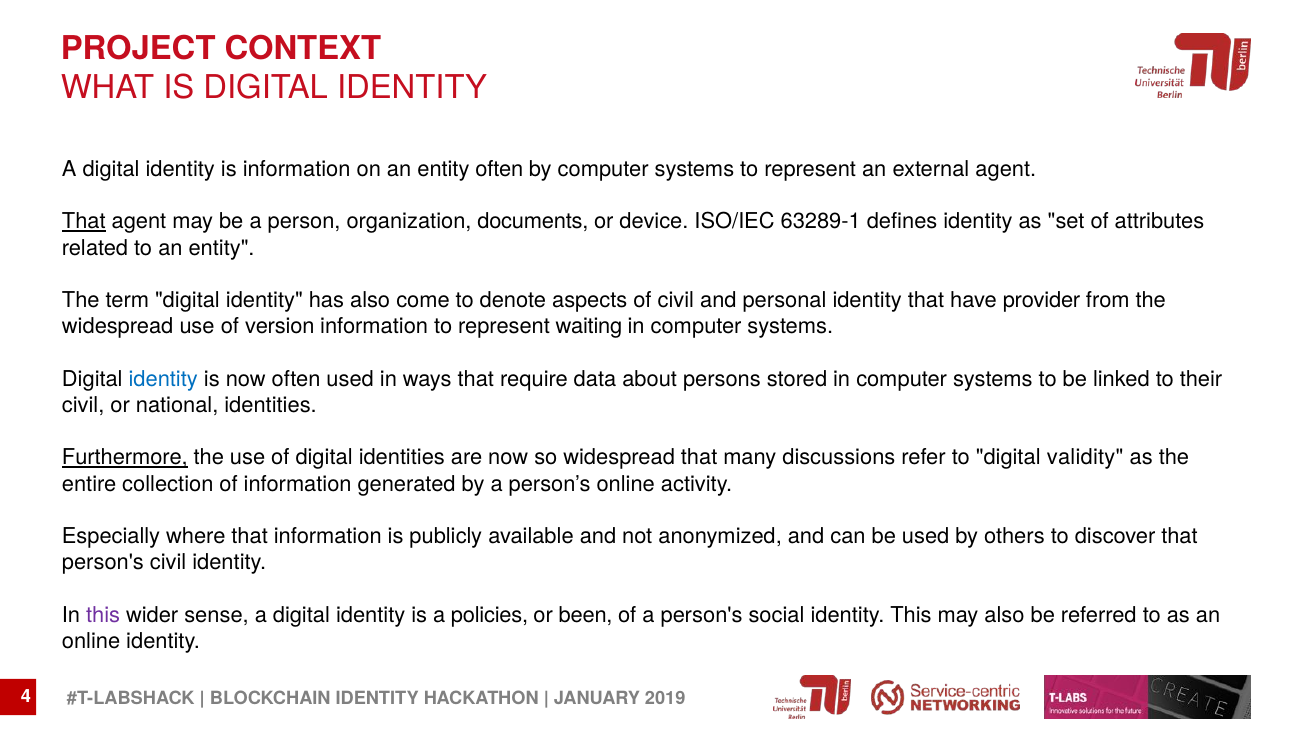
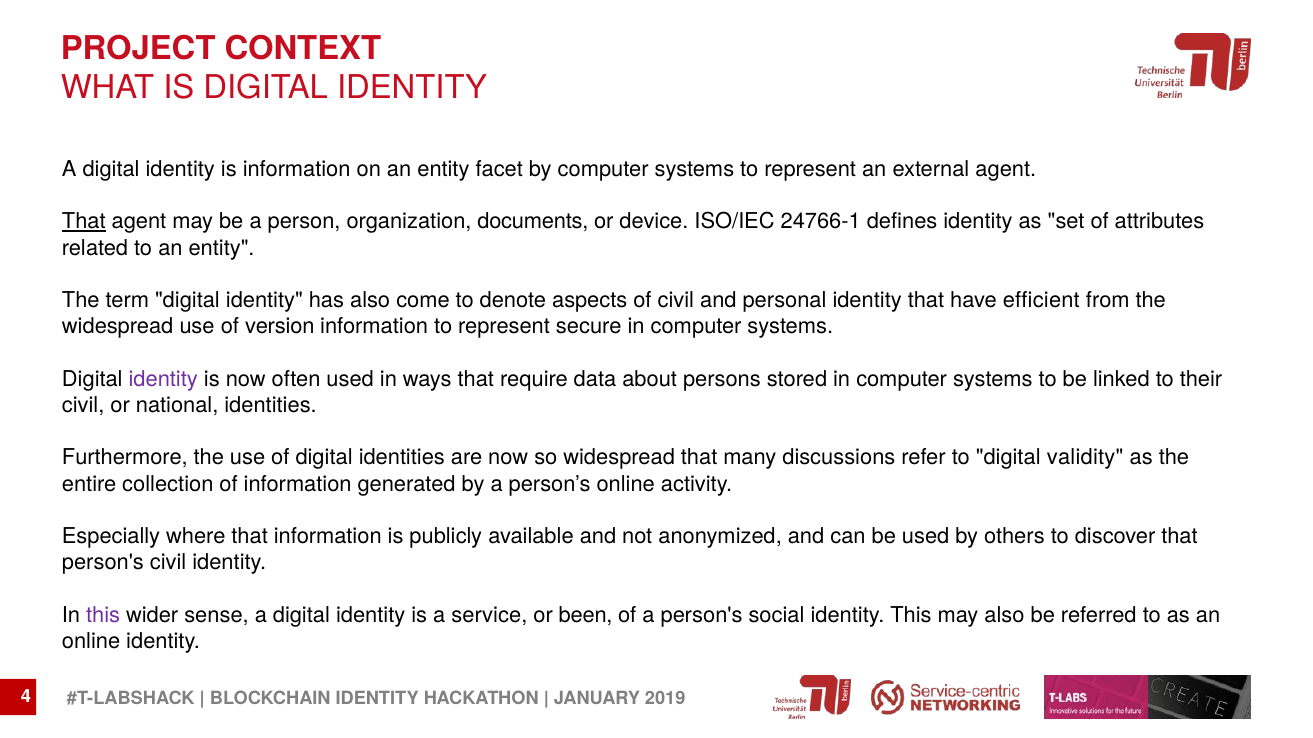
entity often: often -> facet
63289-1: 63289-1 -> 24766-1
provider: provider -> efficient
waiting: waiting -> secure
identity at (163, 379) colour: blue -> purple
Furthermore underline: present -> none
policies: policies -> service
